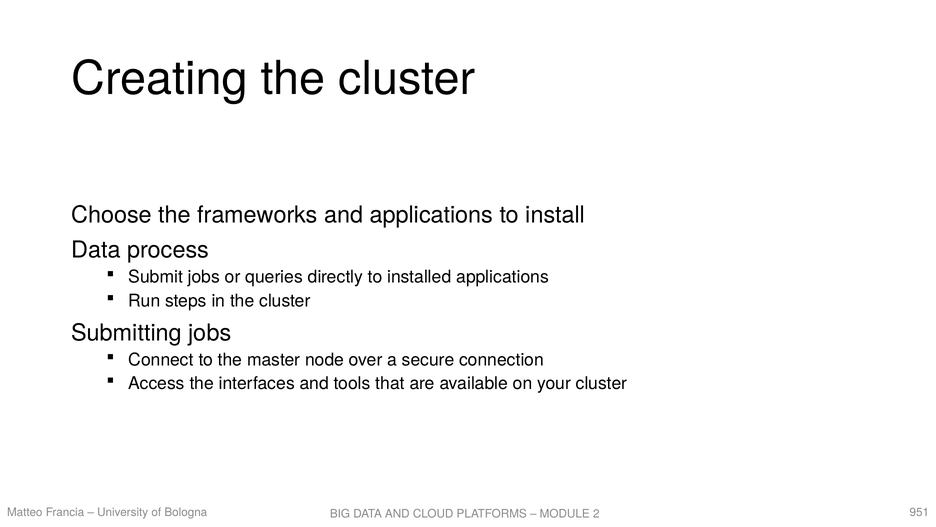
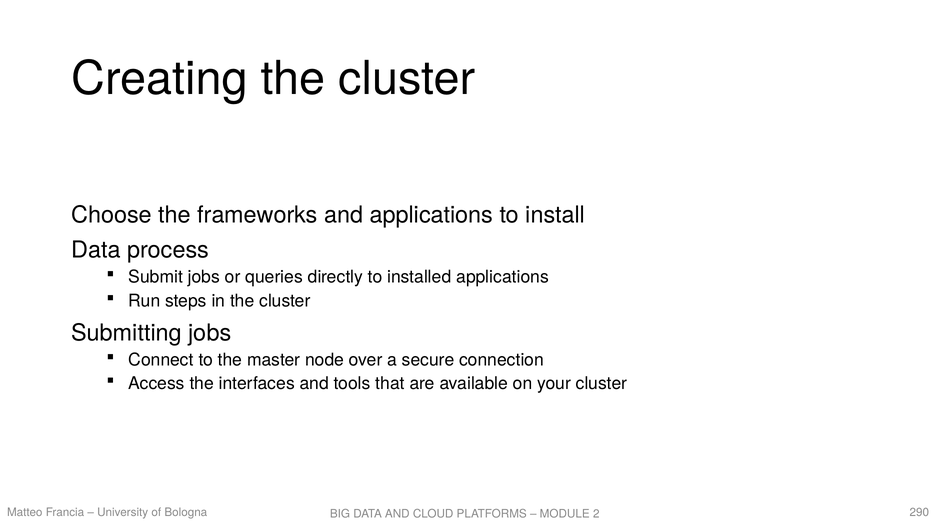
951: 951 -> 290
